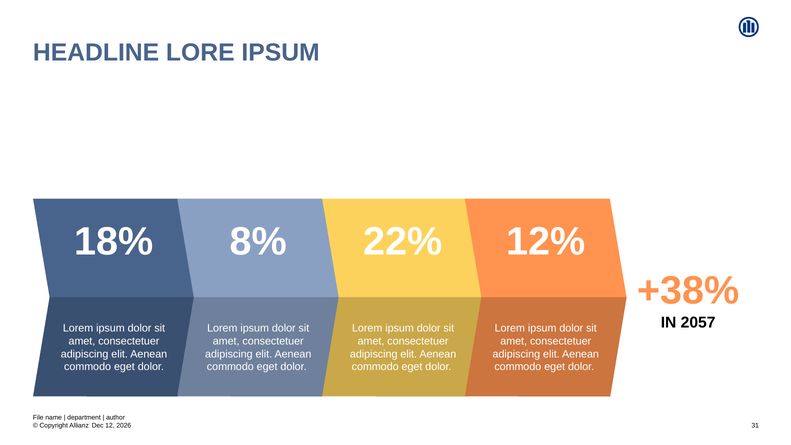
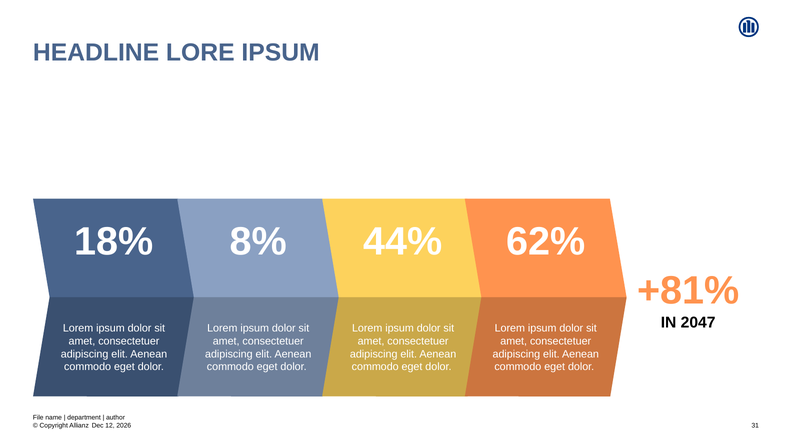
22%: 22% -> 44%
12%: 12% -> 62%
+38%: +38% -> +81%
2057: 2057 -> 2047
